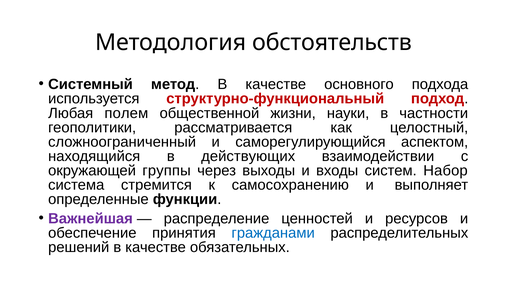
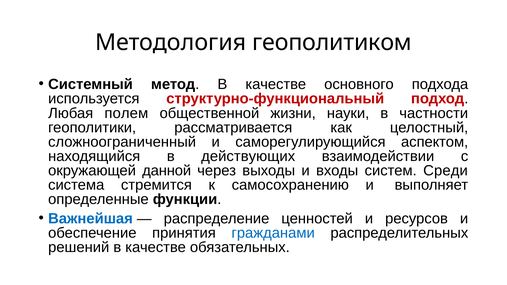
обстоятельств: обстоятельств -> геополитиком
группы: группы -> данной
Набор: Набор -> Среди
Важнейшая colour: purple -> blue
